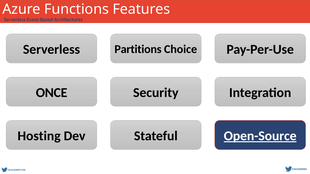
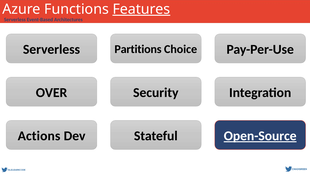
Features underline: none -> present
ONCE: ONCE -> OVER
Hosting: Hosting -> Actions
